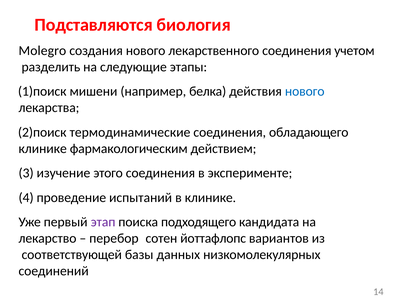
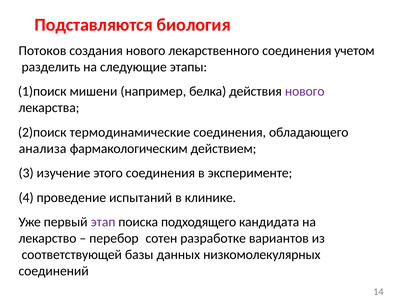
Molegro: Molegro -> Потоков
нового at (305, 91) colour: blue -> purple
клинике at (43, 149): клинике -> анализа
йоттафлопс: йоттафлопс -> разработке
